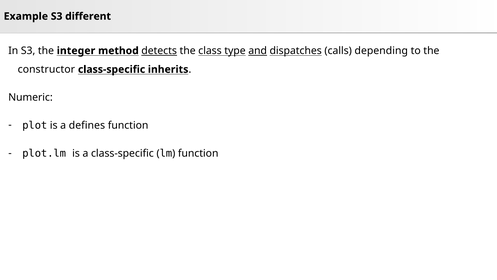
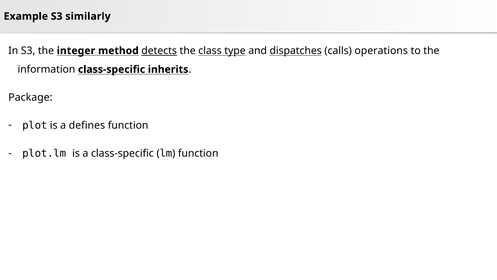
different: different -> similarly
and underline: present -> none
depending: depending -> operations
constructor: constructor -> information
Numeric: Numeric -> Package
